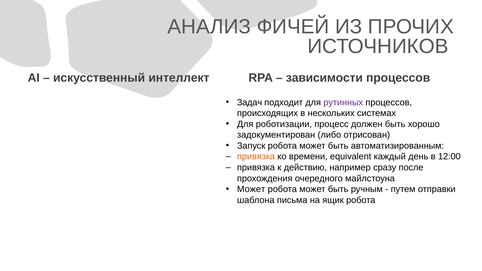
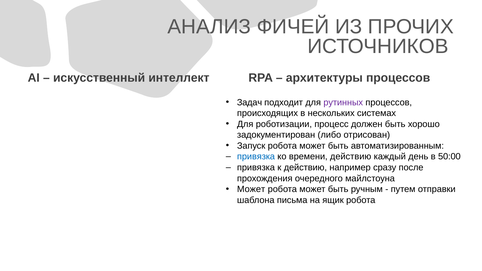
зависимости: зависимости -> архитектуры
привязка at (256, 157) colour: orange -> blue
времени equivalent: equivalent -> действию
12:00: 12:00 -> 50:00
